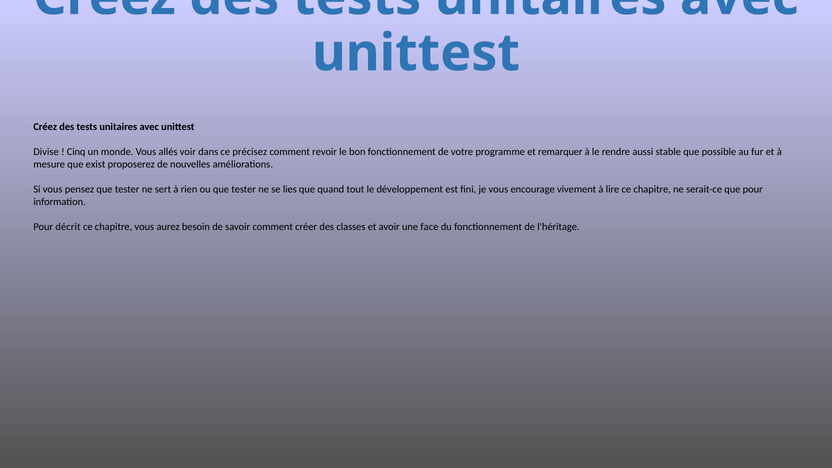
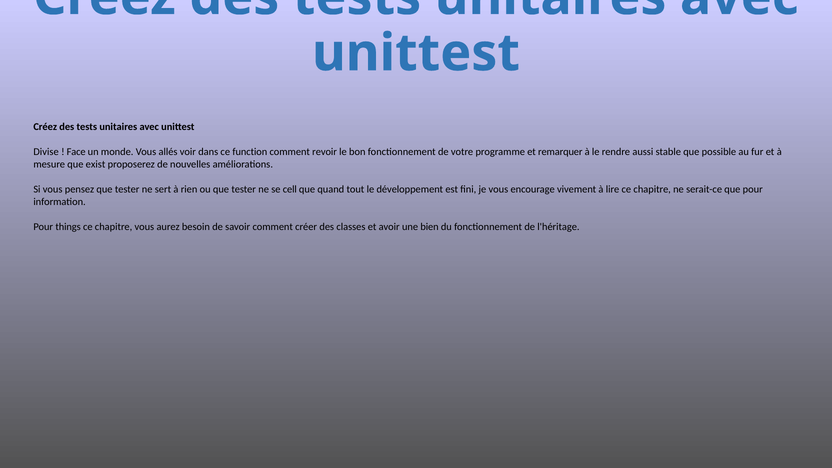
Cinq: Cinq -> Face
précisez: précisez -> function
lies: lies -> cell
décrit: décrit -> things
face: face -> bien
